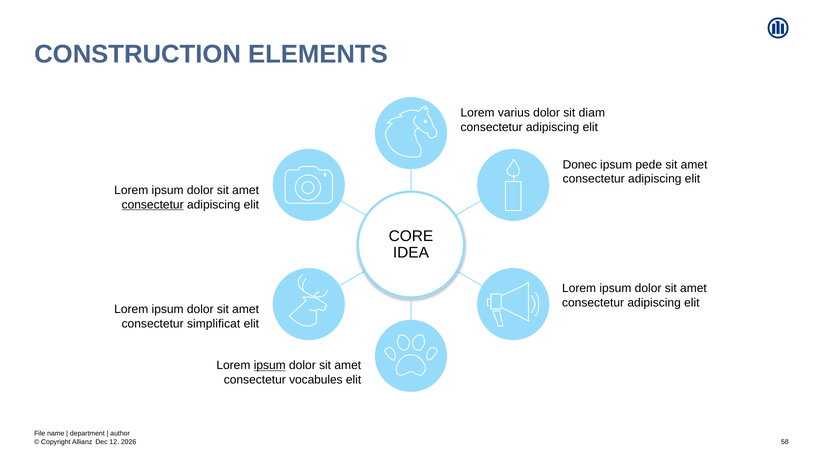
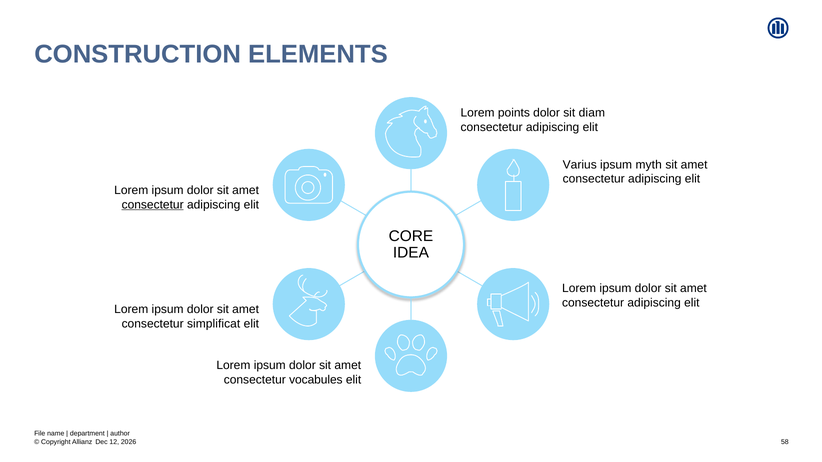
varius: varius -> points
Donec: Donec -> Varius
pede: pede -> myth
ipsum at (270, 366) underline: present -> none
